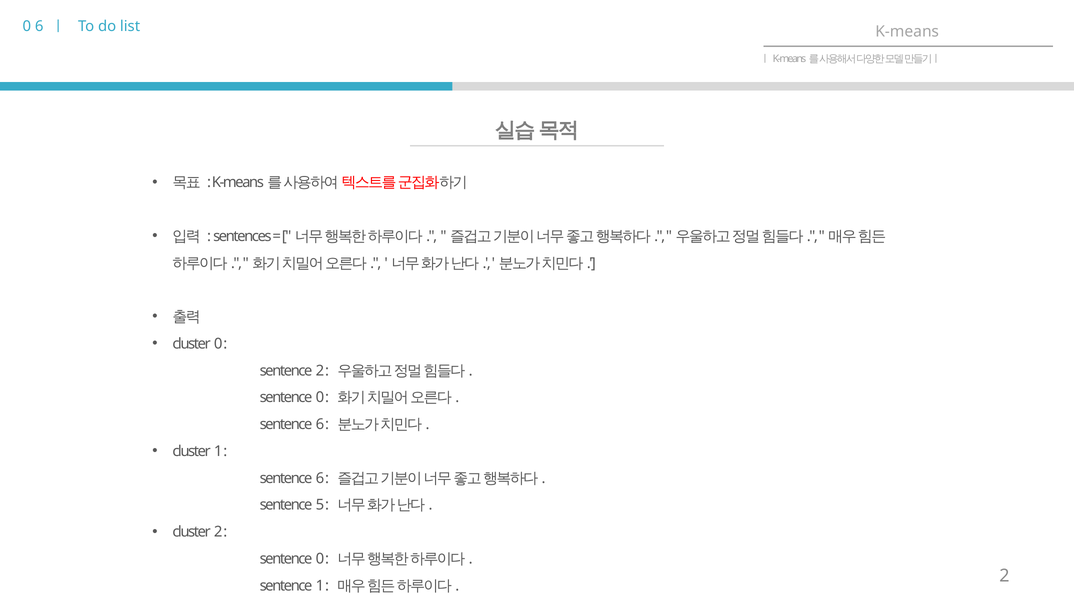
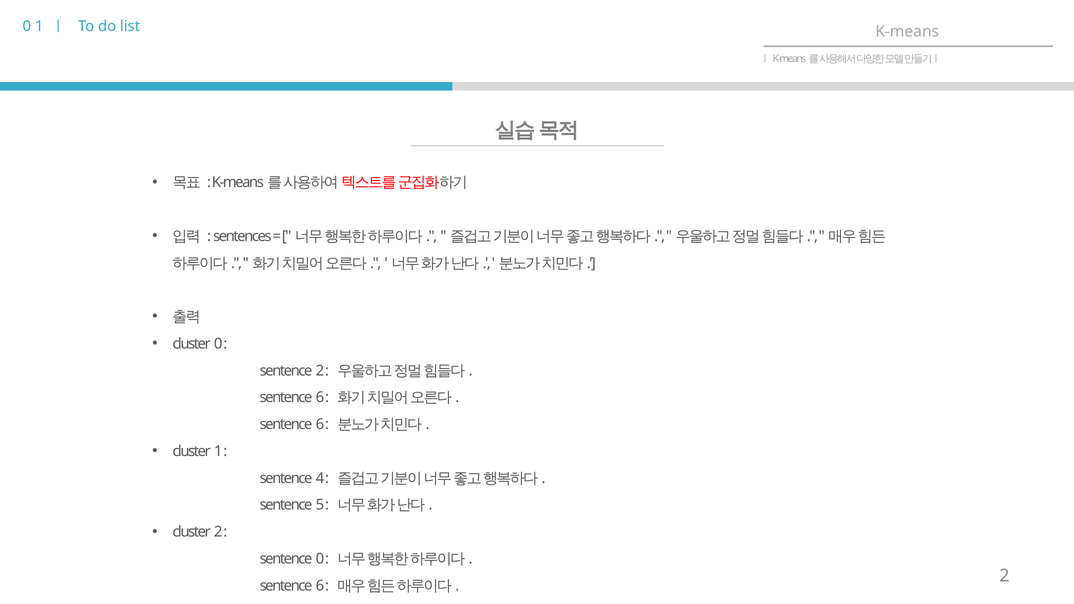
0 6: 6 -> 1
0 at (320, 398): 0 -> 6
6 at (320, 478): 6 -> 4
1 at (320, 586): 1 -> 6
